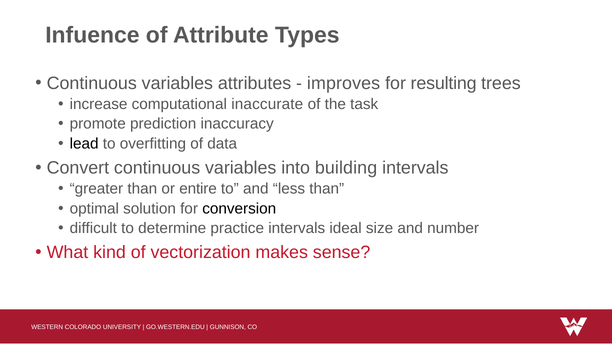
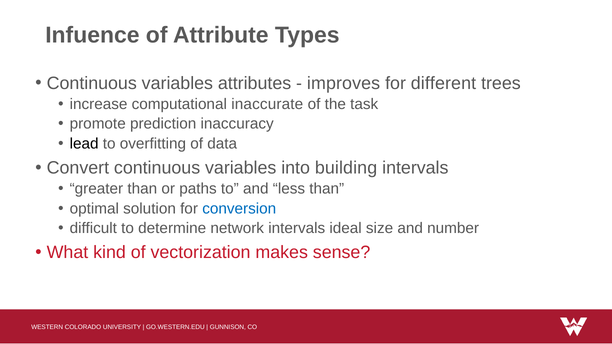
resulting: resulting -> different
entire: entire -> paths
conversion colour: black -> blue
practice: practice -> network
